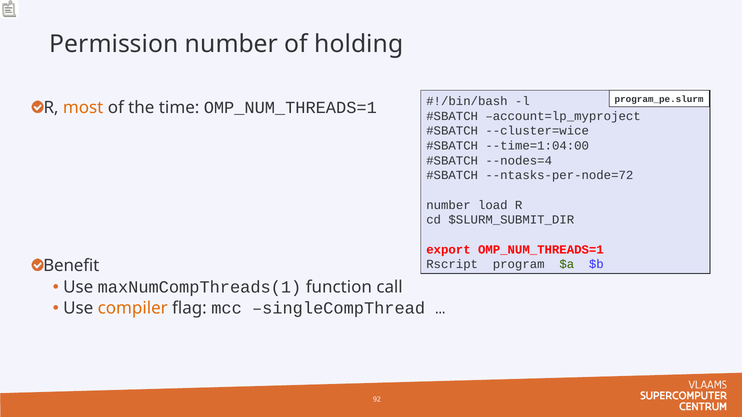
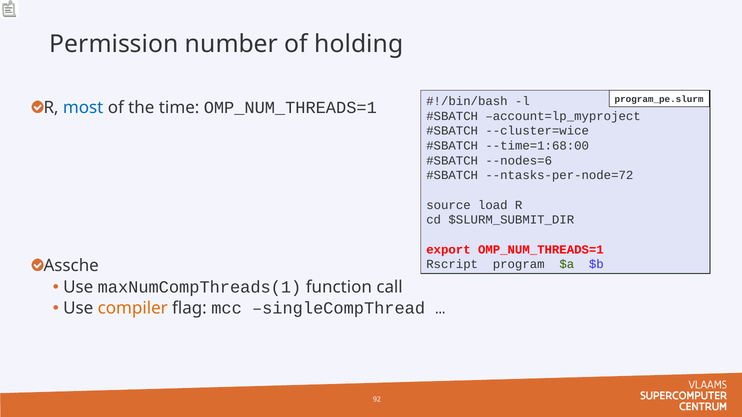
most colour: orange -> blue
--time=1:04:00: --time=1:04:00 -> --time=1:68:00
--nodes=4: --nodes=4 -> --nodes=6
number at (449, 205): number -> source
Benefit: Benefit -> Assche
